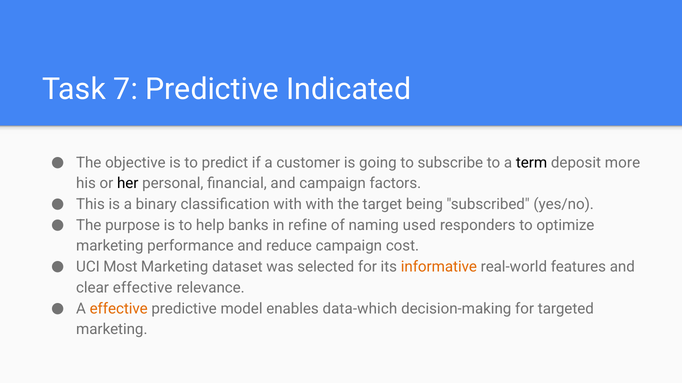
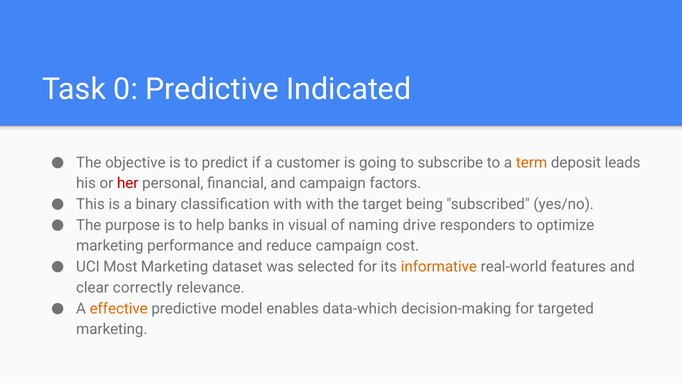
7: 7 -> 0
term colour: black -> orange
more: more -> leads
her colour: black -> red
refine: refine -> visual
used: used -> drive
clear effective: effective -> correctly
